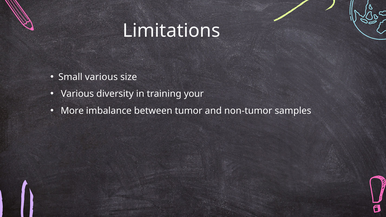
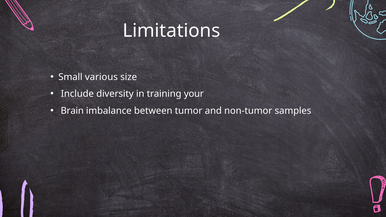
Various at (77, 94): Various -> Include
More: More -> Brain
